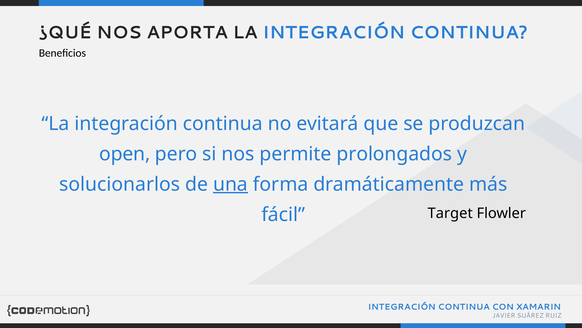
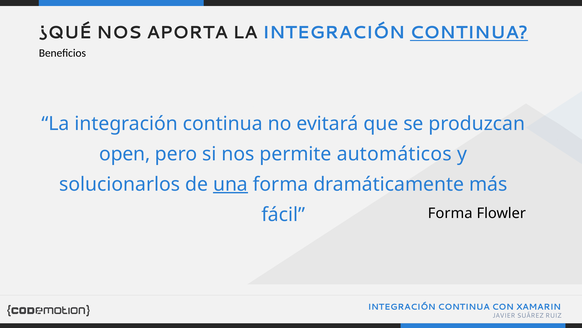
CONTINUA at (469, 33) underline: none -> present
prolongados: prolongados -> automáticos
fácil Target: Target -> Forma
